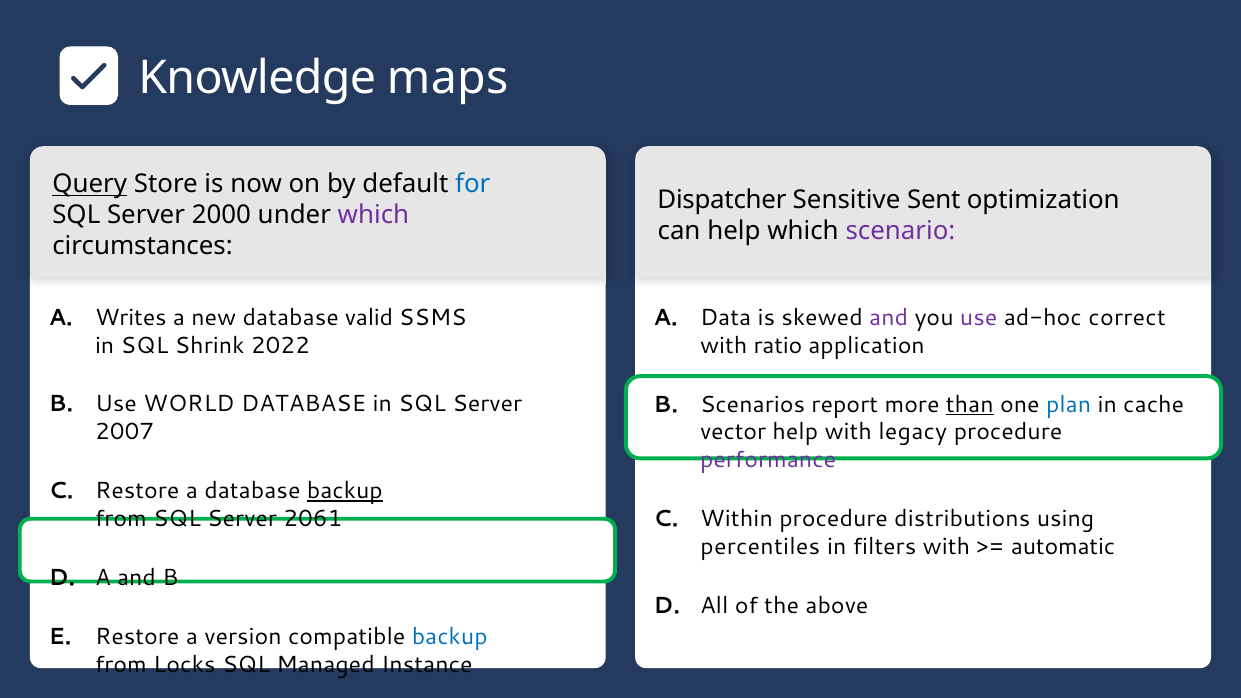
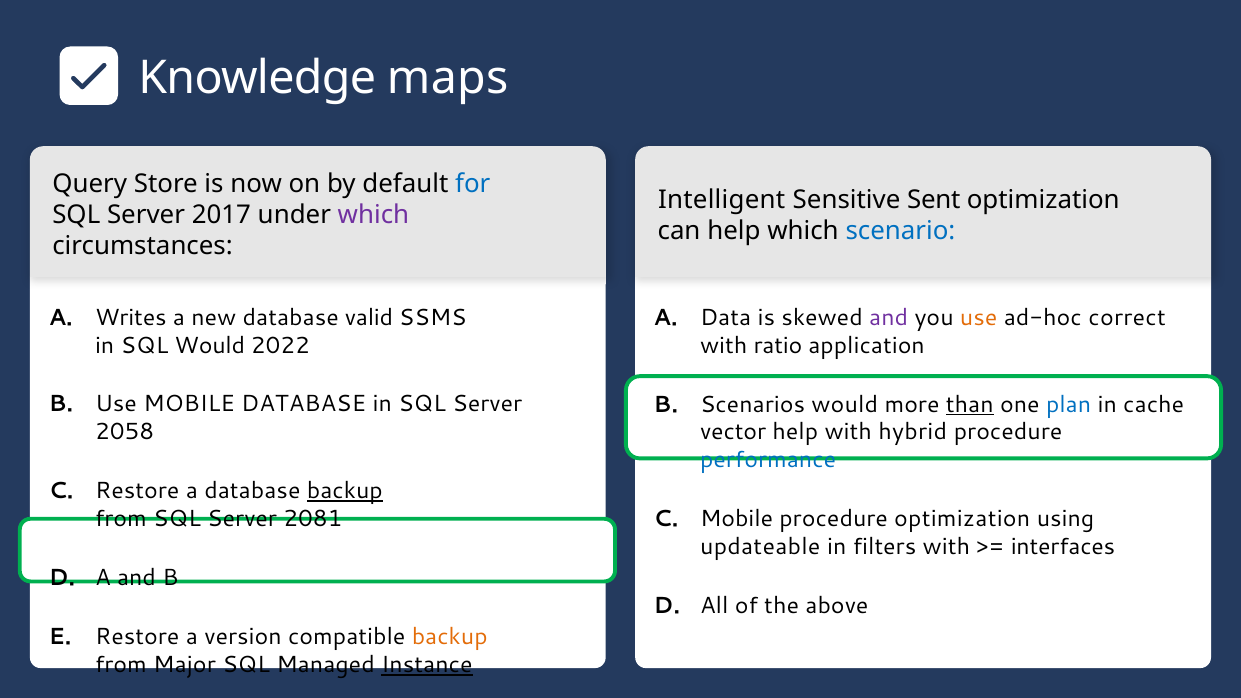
Query underline: present -> none
Dispatcher: Dispatcher -> Intelligent
2000: 2000 -> 2017
scenario colour: purple -> blue
use at (979, 317) colour: purple -> orange
SQL Shrink: Shrink -> Would
Use WORLD: WORLD -> MOBILE
report at (845, 404): report -> would
2007: 2007 -> 2058
legacy: legacy -> hybrid
performance colour: purple -> blue
2061: 2061 -> 2081
Within at (736, 519): Within -> Mobile
procedure distributions: distributions -> optimization
percentiles: percentiles -> updateable
automatic: automatic -> interfaces
backup at (450, 637) colour: blue -> orange
Locks: Locks -> Major
Instance underline: none -> present
